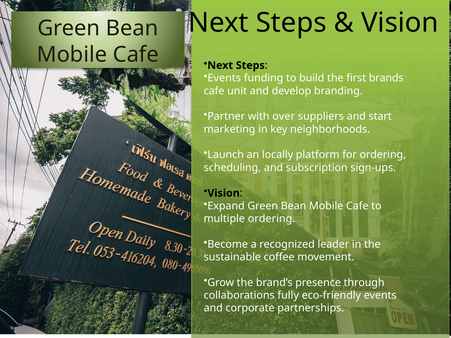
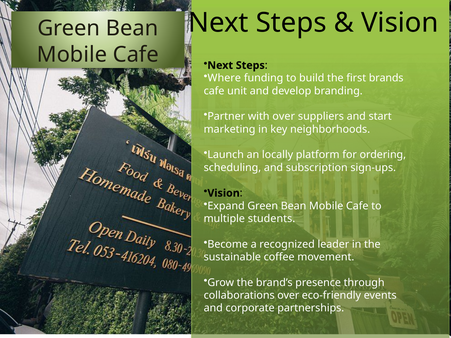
Events at (224, 78): Events -> Where
multiple ordering: ordering -> students
collaborations fully: fully -> over
